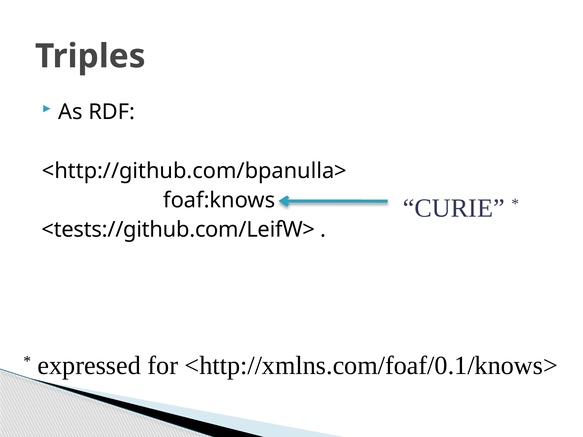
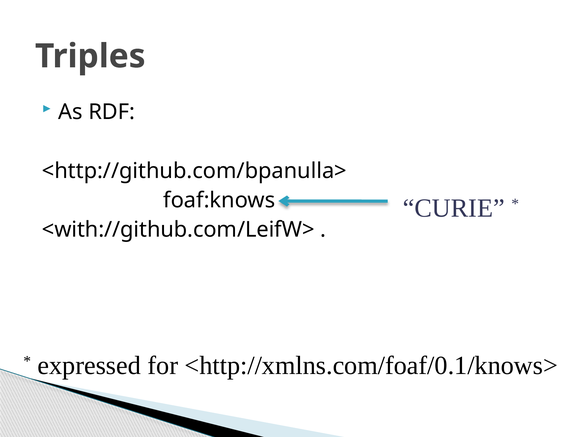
<tests://github.com/LeifW>: <tests://github.com/LeifW> -> <with://github.com/LeifW>
